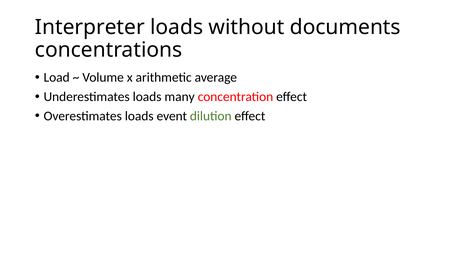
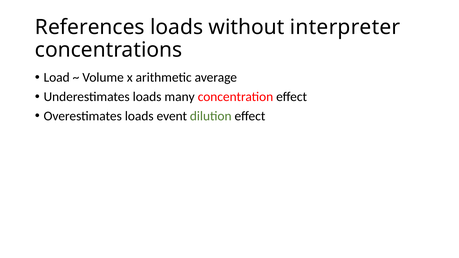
Interpreter: Interpreter -> References
documents: documents -> interpreter
